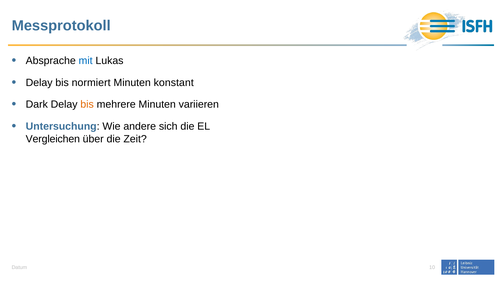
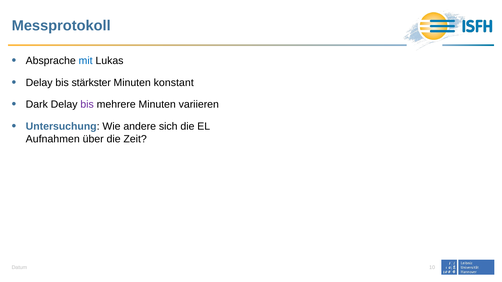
normiert: normiert -> stärkster
bis at (87, 105) colour: orange -> purple
Vergleichen: Vergleichen -> Aufnahmen
